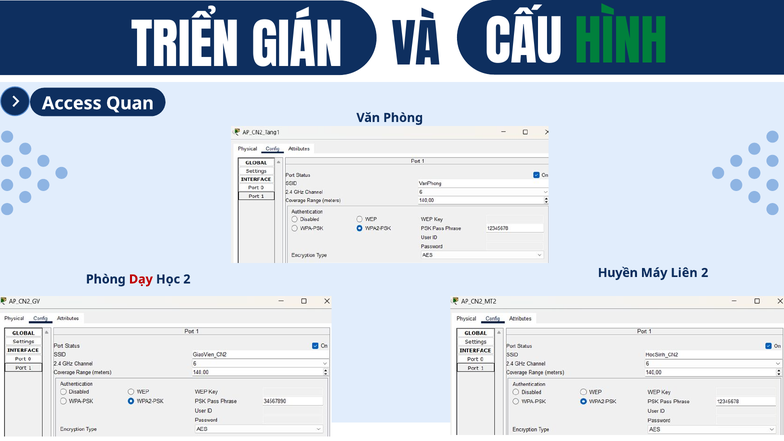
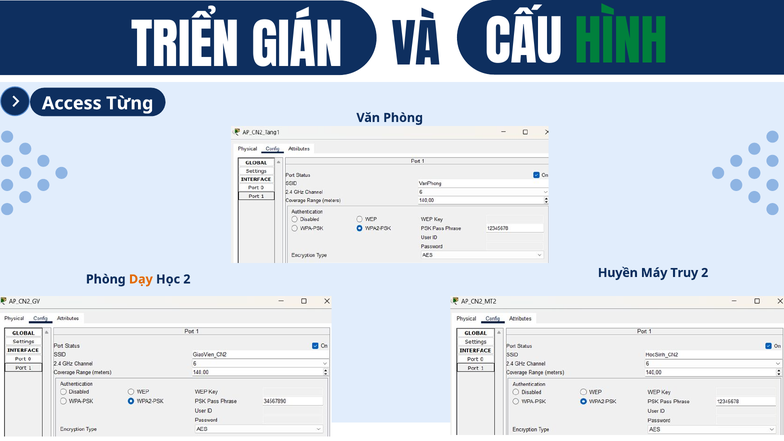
Quan: Quan -> Từng
Liên: Liên -> Truy
Dạy colour: red -> orange
